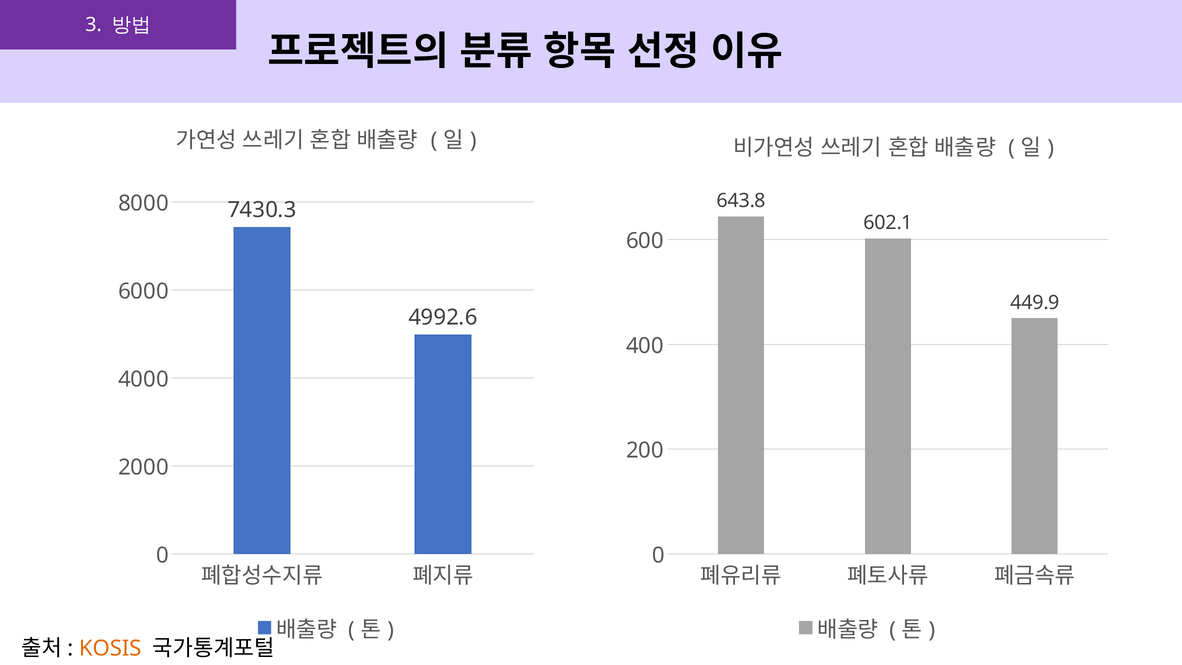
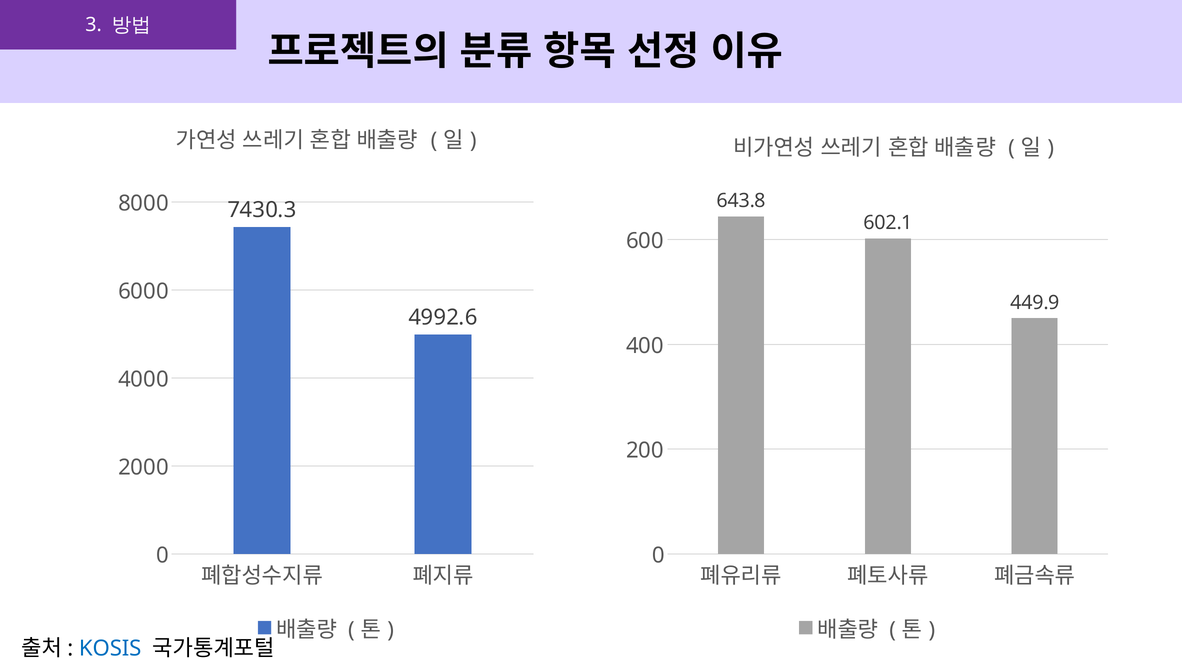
KOSIS colour: orange -> blue
